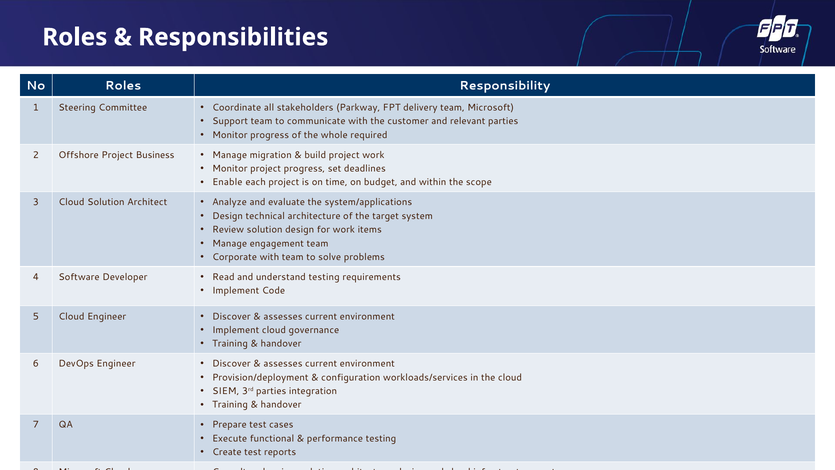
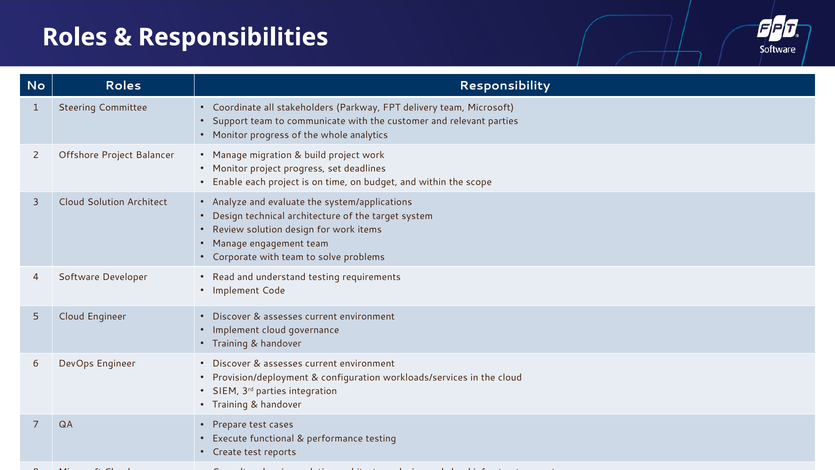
required: required -> analytics
Business: Business -> Balancer
